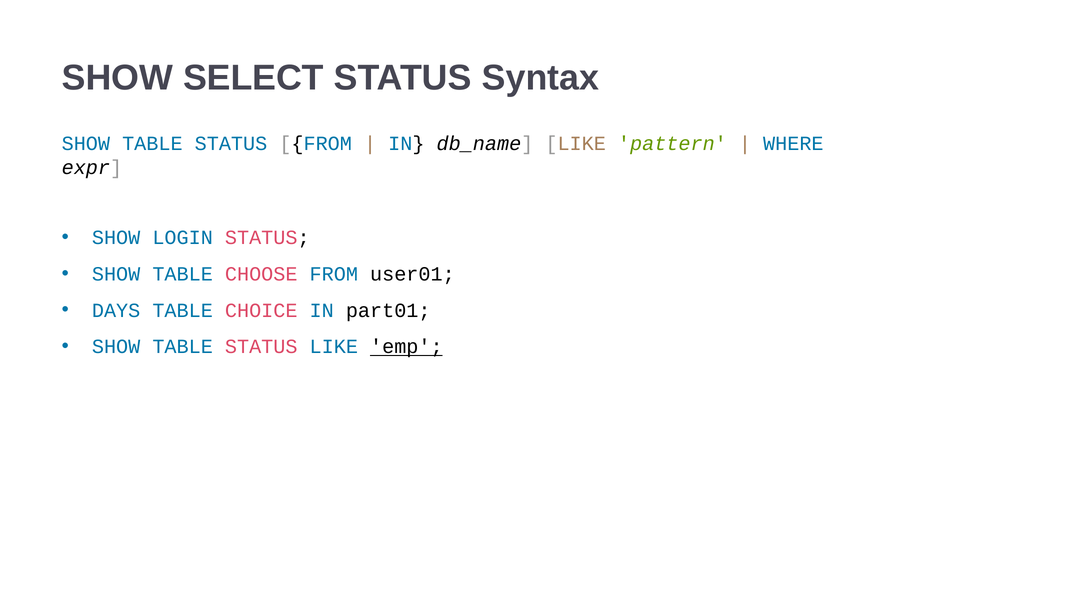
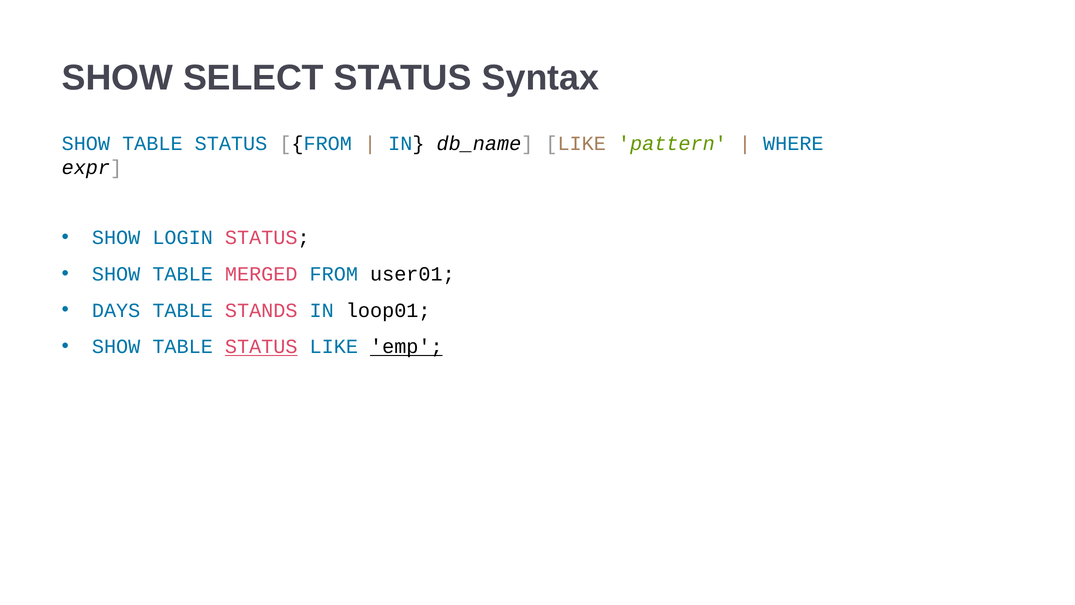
CHOOSE: CHOOSE -> MERGED
CHOICE: CHOICE -> STANDS
part01: part01 -> loop01
STATUS at (261, 347) underline: none -> present
